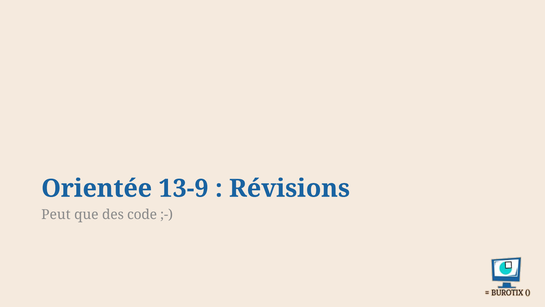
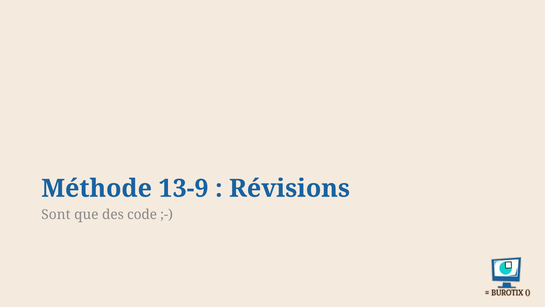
Orientée: Orientée -> Méthode
Peut: Peut -> Sont
